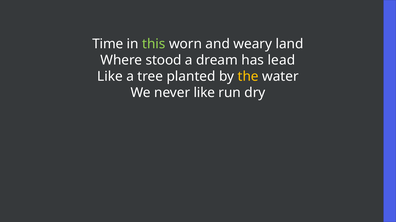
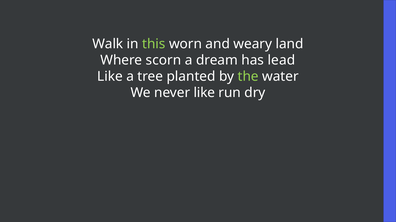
Time: Time -> Walk
stood: stood -> scorn
the colour: yellow -> light green
